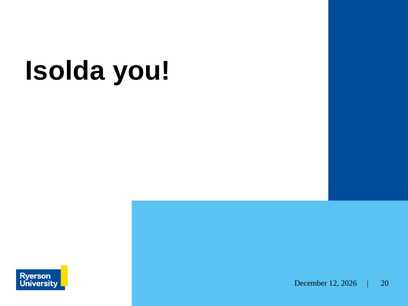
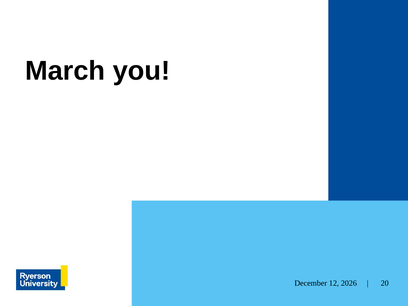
Isolda: Isolda -> March
